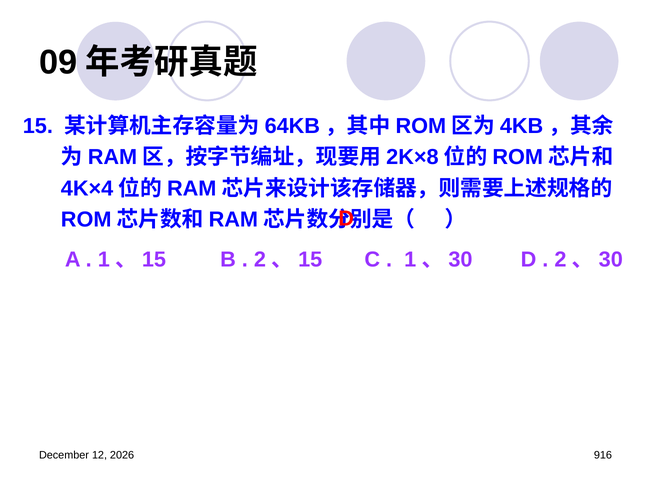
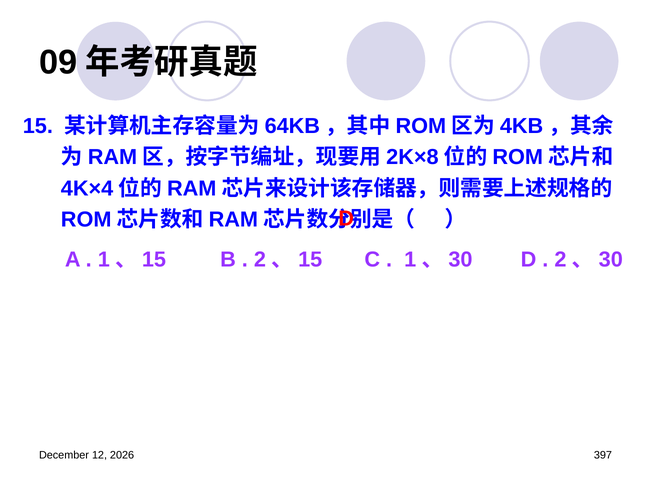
916: 916 -> 397
